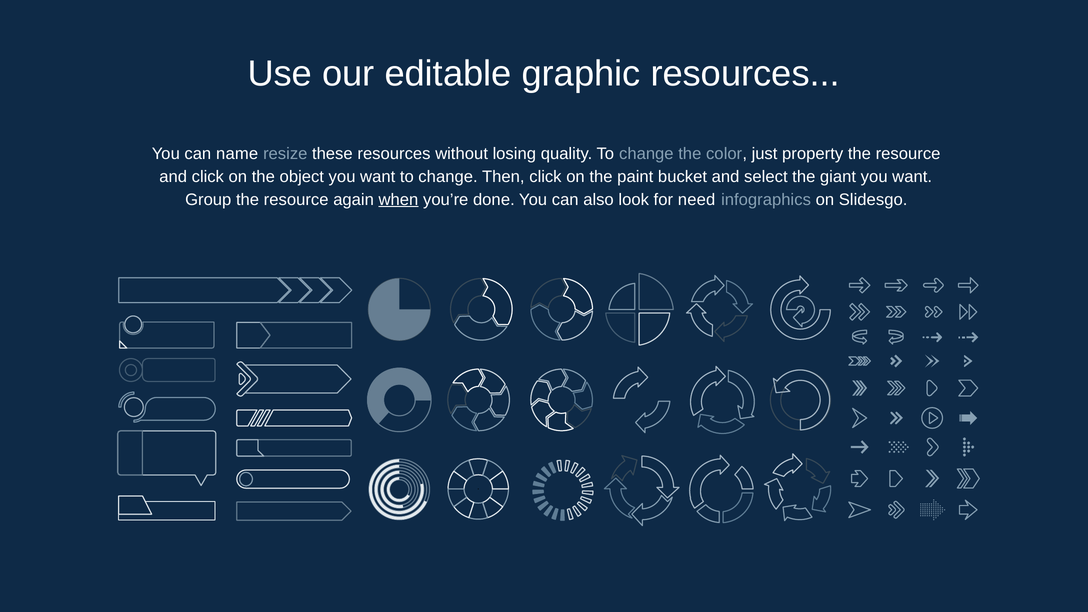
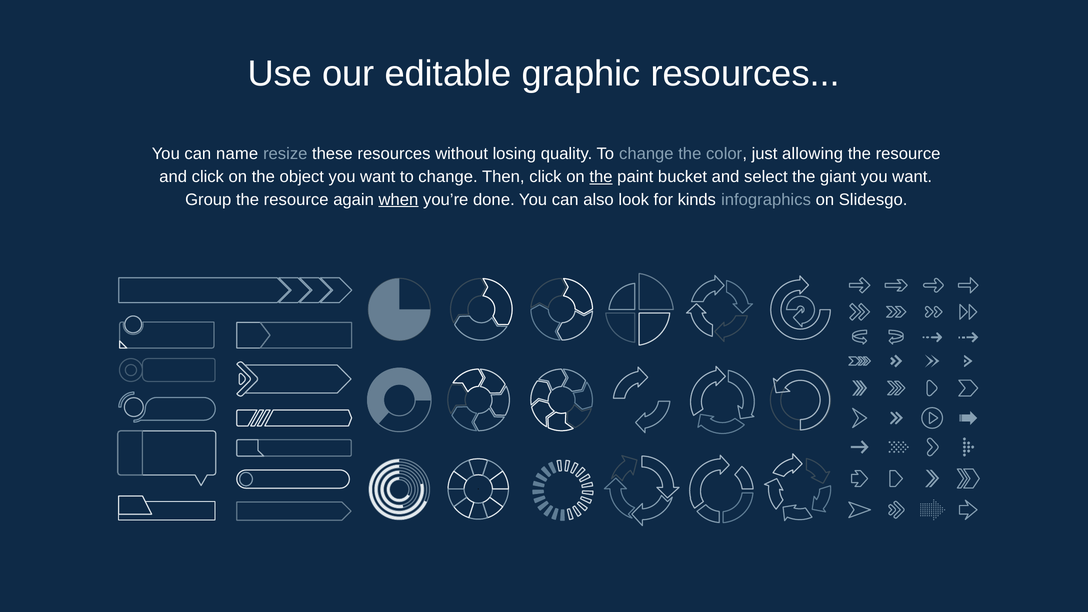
property: property -> allowing
the at (601, 177) underline: none -> present
need: need -> kinds
